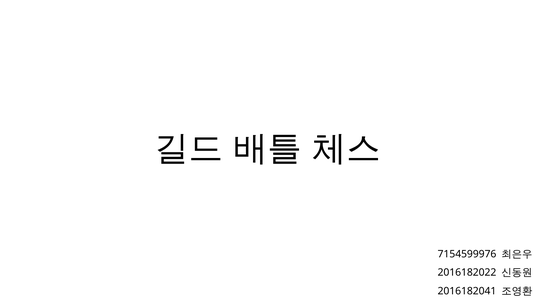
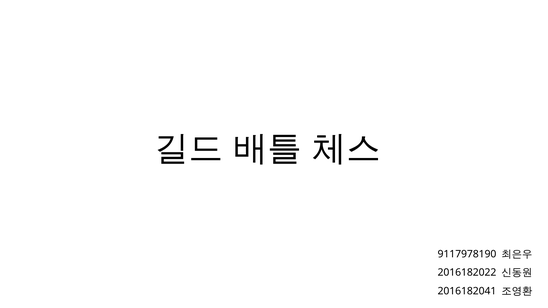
7154599976: 7154599976 -> 9117978190
